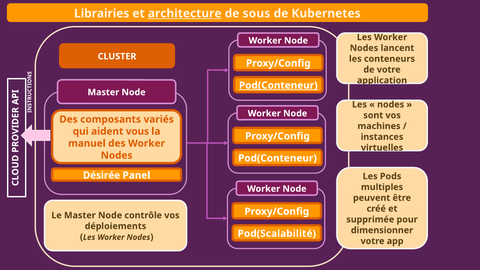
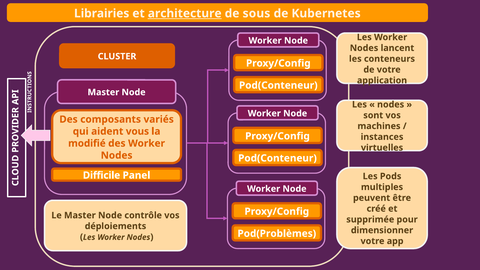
Pod(Conteneur at (278, 85) underline: present -> none
manuel: manuel -> modifié
Désirée: Désirée -> Difficile
Pod(Scalabilité: Pod(Scalabilité -> Pod(Problèmes
